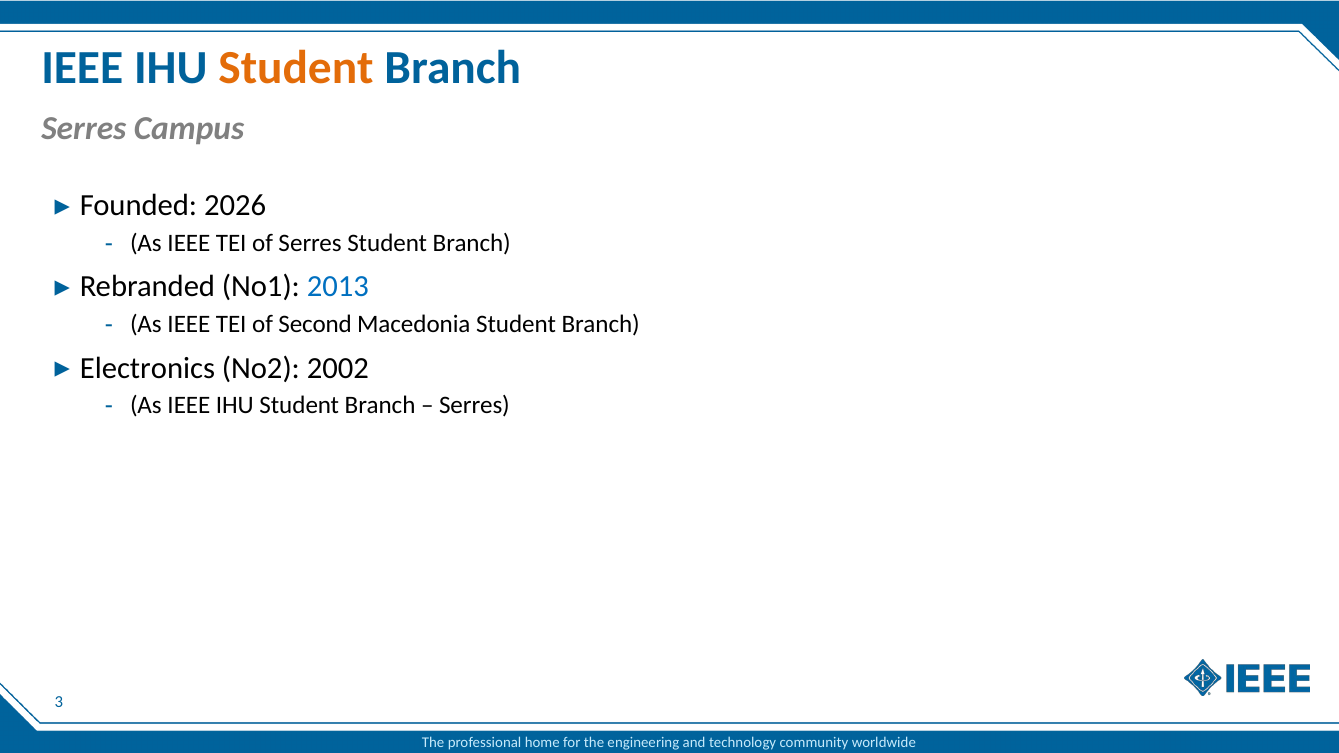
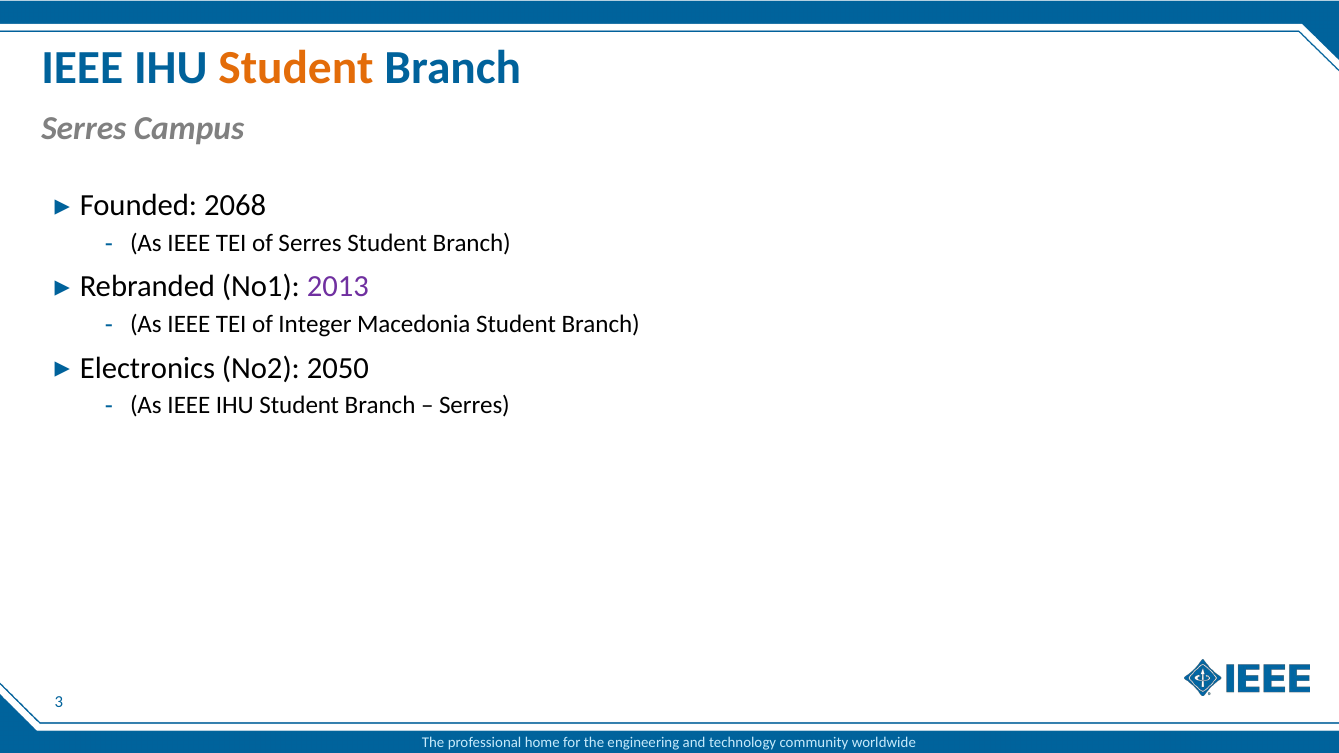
2026: 2026 -> 2068
2013 colour: blue -> purple
Second: Second -> Integer
2002: 2002 -> 2050
